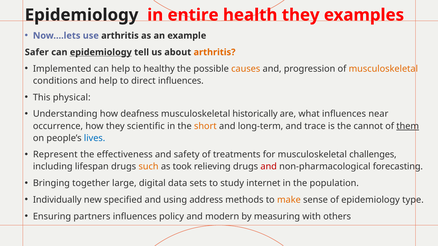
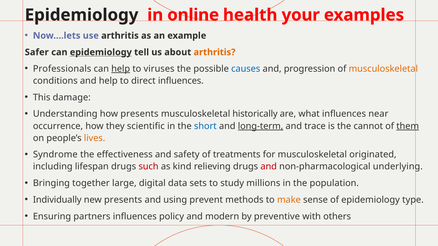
entire: entire -> online
health they: they -> your
Implemented: Implemented -> Professionals
help at (121, 69) underline: none -> present
healthy: healthy -> viruses
causes colour: orange -> blue
physical: physical -> damage
how deafness: deafness -> presents
short colour: orange -> blue
long-term underline: none -> present
lives colour: blue -> orange
Represent: Represent -> Syndrome
challenges: challenges -> originated
such colour: orange -> red
took: took -> kind
forecasting: forecasting -> underlying
internet: internet -> millions
new specified: specified -> presents
address: address -> prevent
measuring: measuring -> preventive
